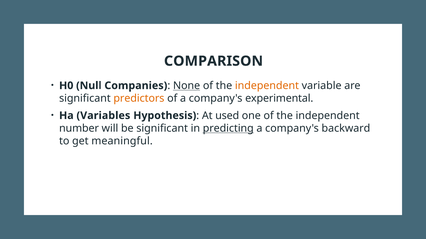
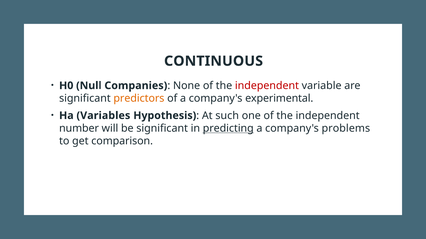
COMPARISON: COMPARISON -> CONTINUOUS
None underline: present -> none
independent at (267, 86) colour: orange -> red
used: used -> such
backward: backward -> problems
meaningful: meaningful -> comparison
